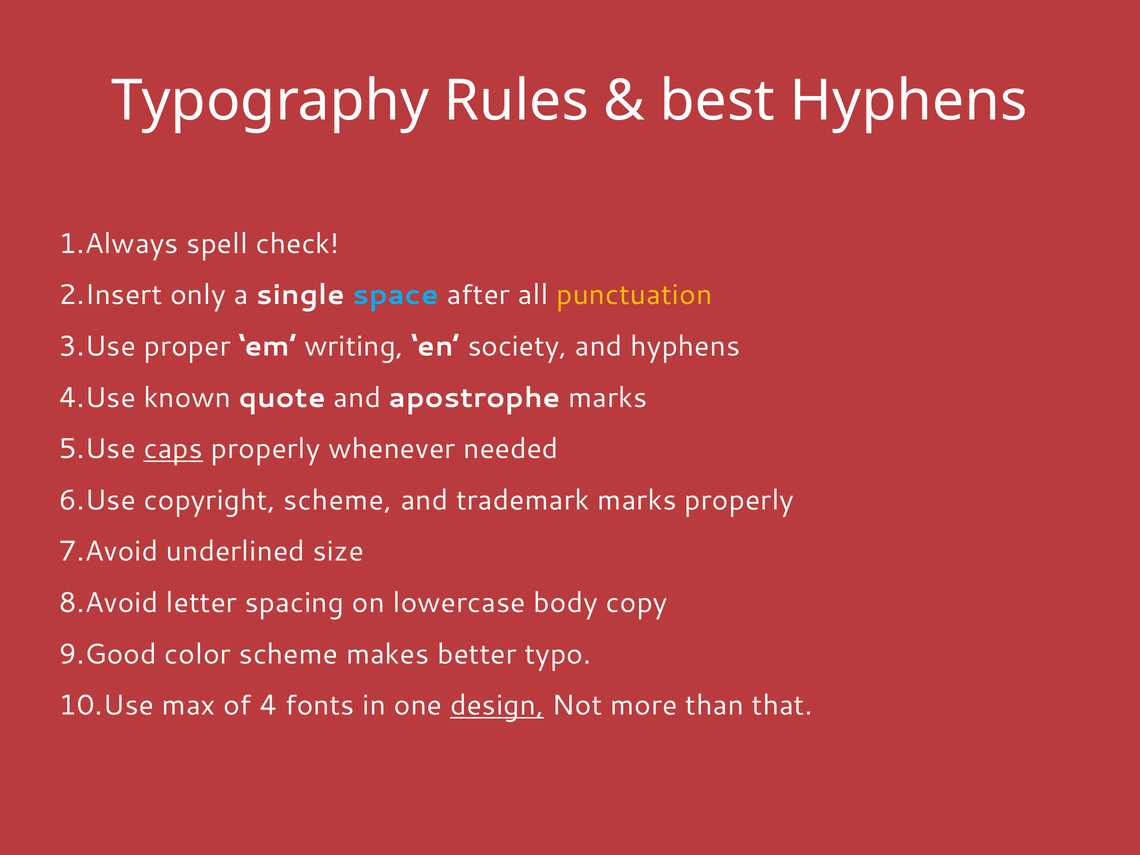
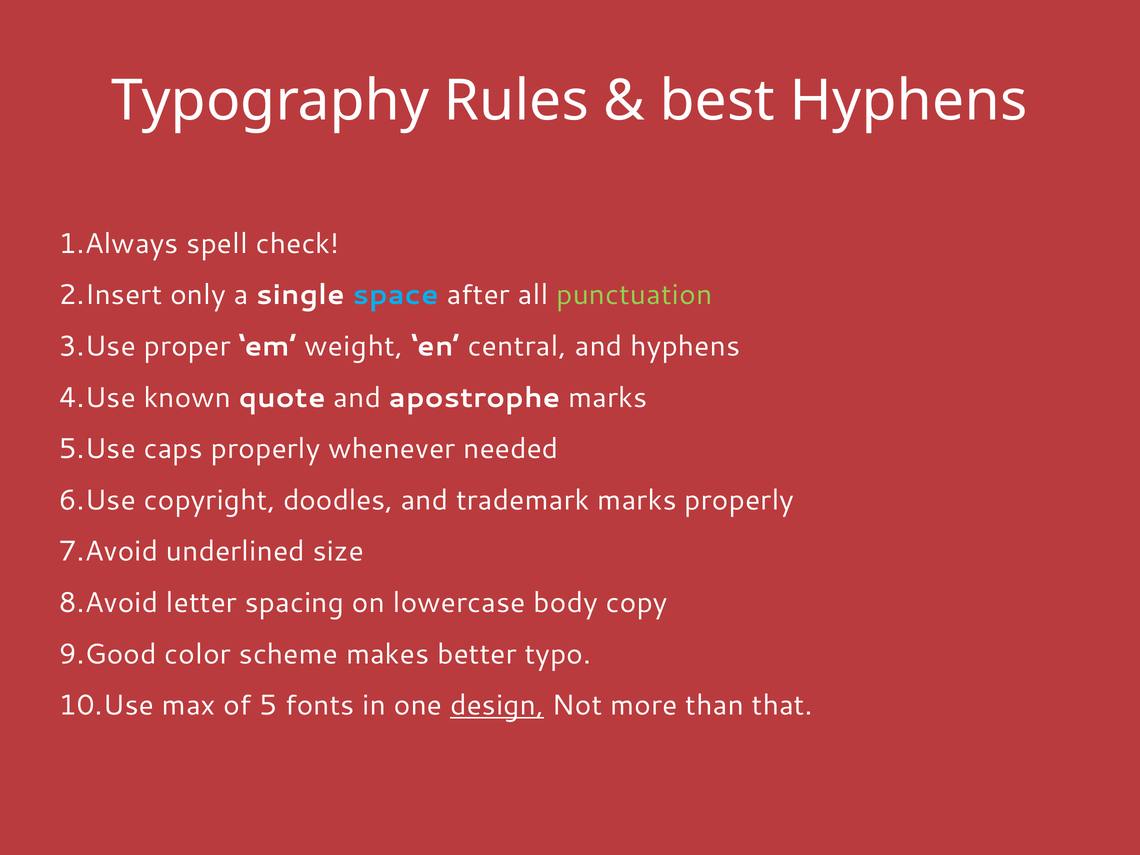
punctuation colour: yellow -> light green
writing: writing -> weight
society: society -> central
caps underline: present -> none
copyright scheme: scheme -> doodles
4: 4 -> 5
